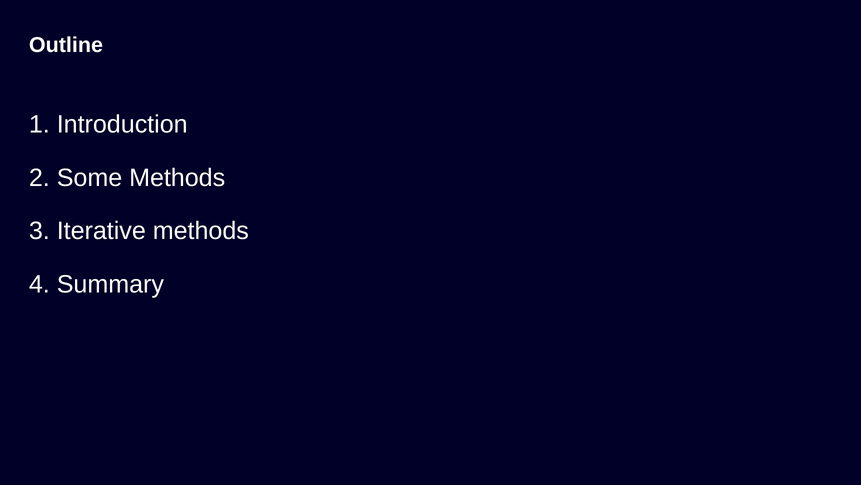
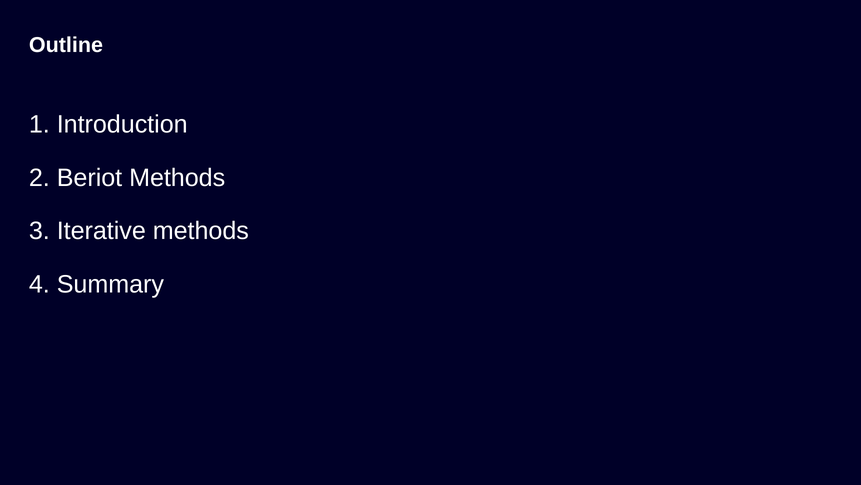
Some: Some -> Beriot
